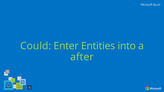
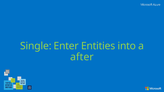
Could: Could -> Single
